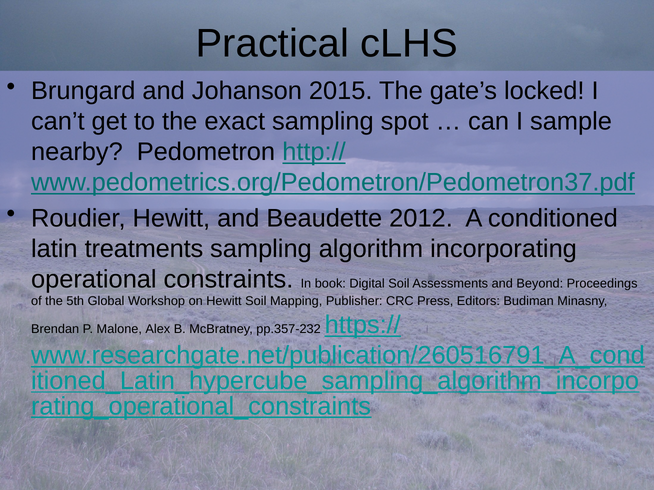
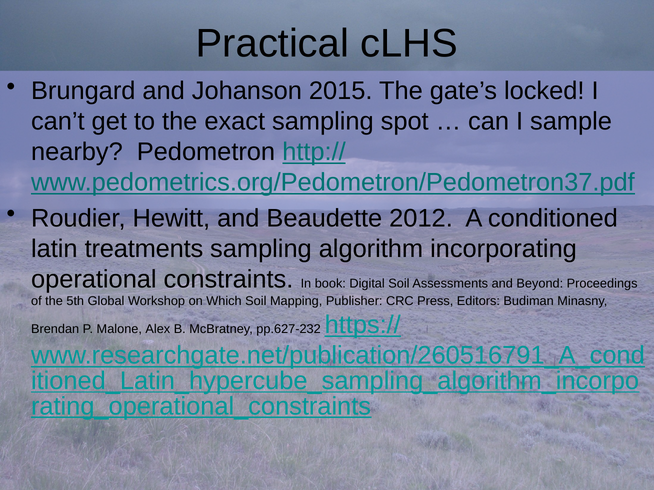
on Hewitt: Hewitt -> Which
pp.357-232: pp.357-232 -> pp.627-232
